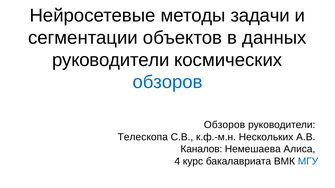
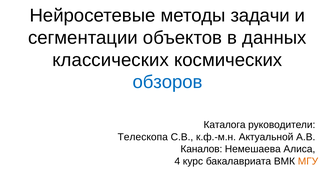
руководители at (111, 60): руководители -> классических
Обзоров at (224, 125): Обзоров -> Каталога
Нескольких: Нескольких -> Актуальной
МГУ colour: blue -> orange
